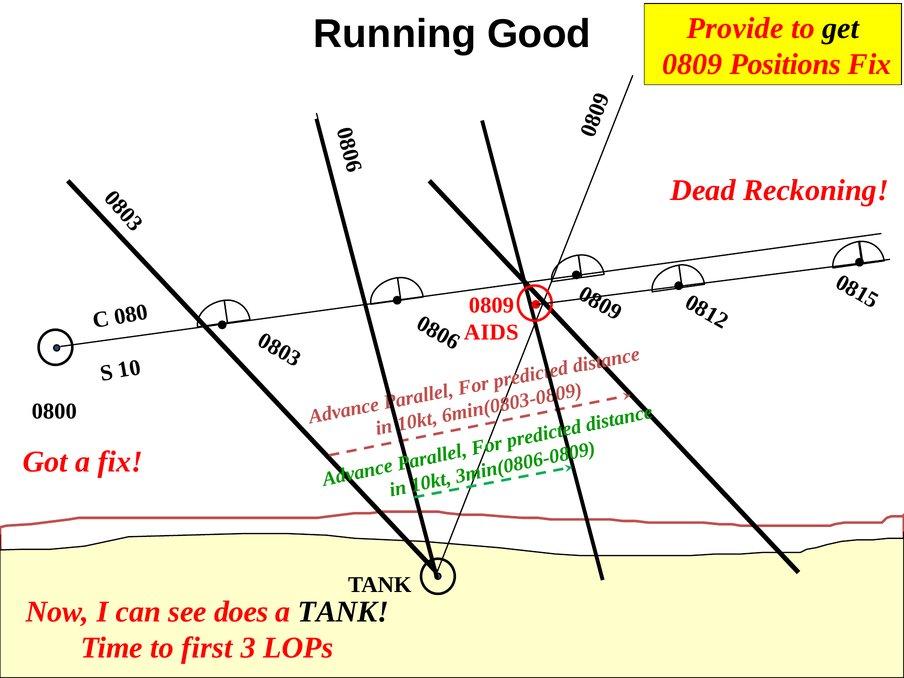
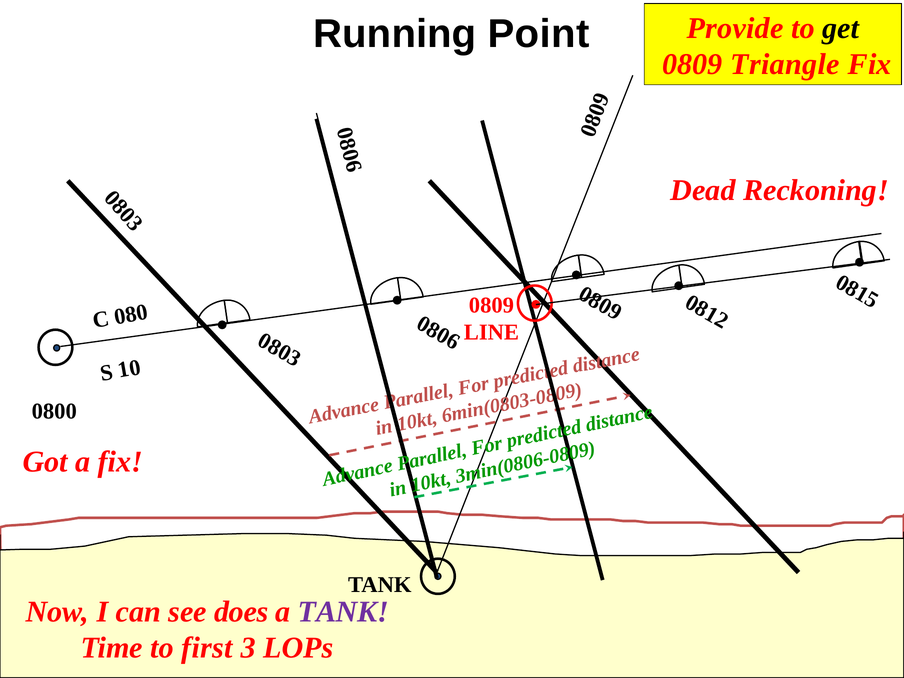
Good: Good -> Point
Positions: Positions -> Triangle
AIDS: AIDS -> LINE
TANK at (343, 612) colour: black -> purple
